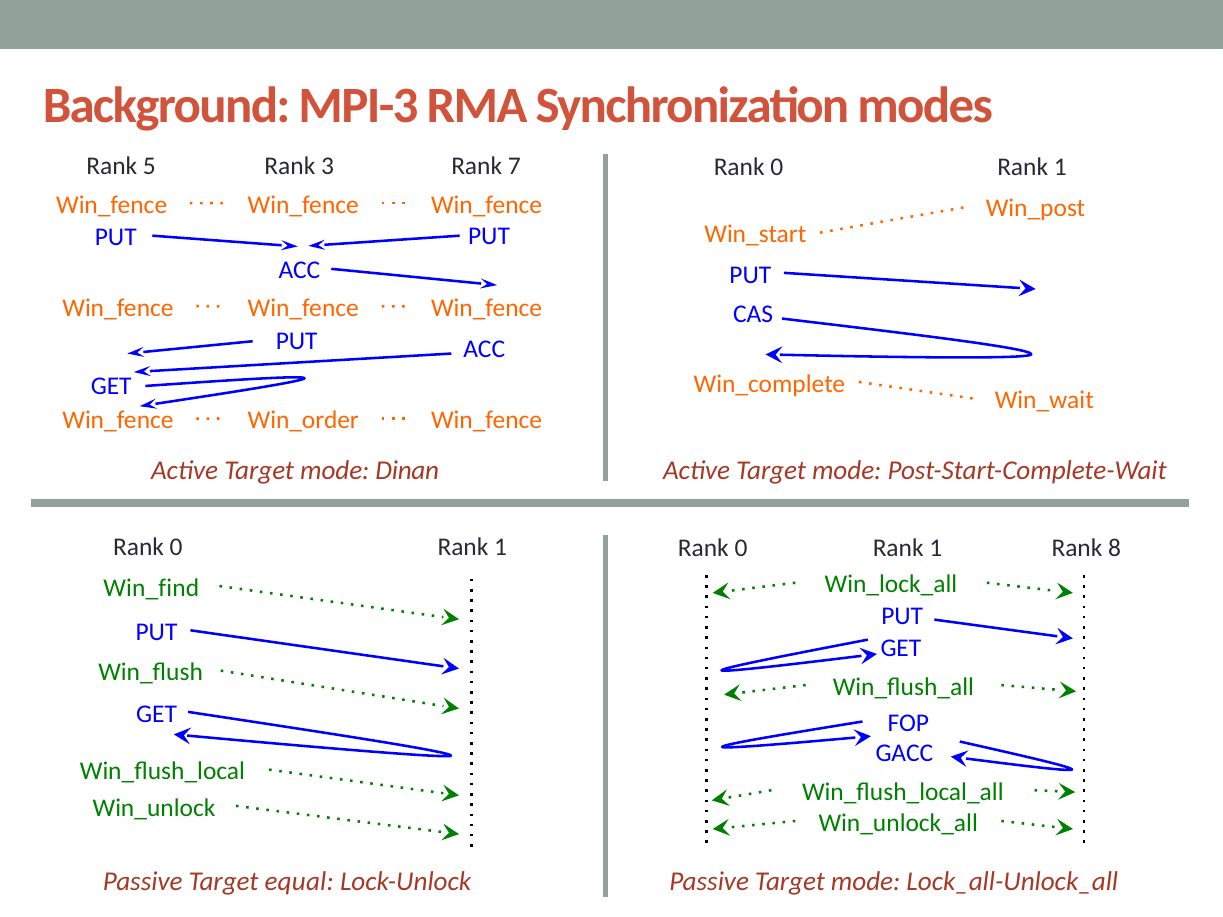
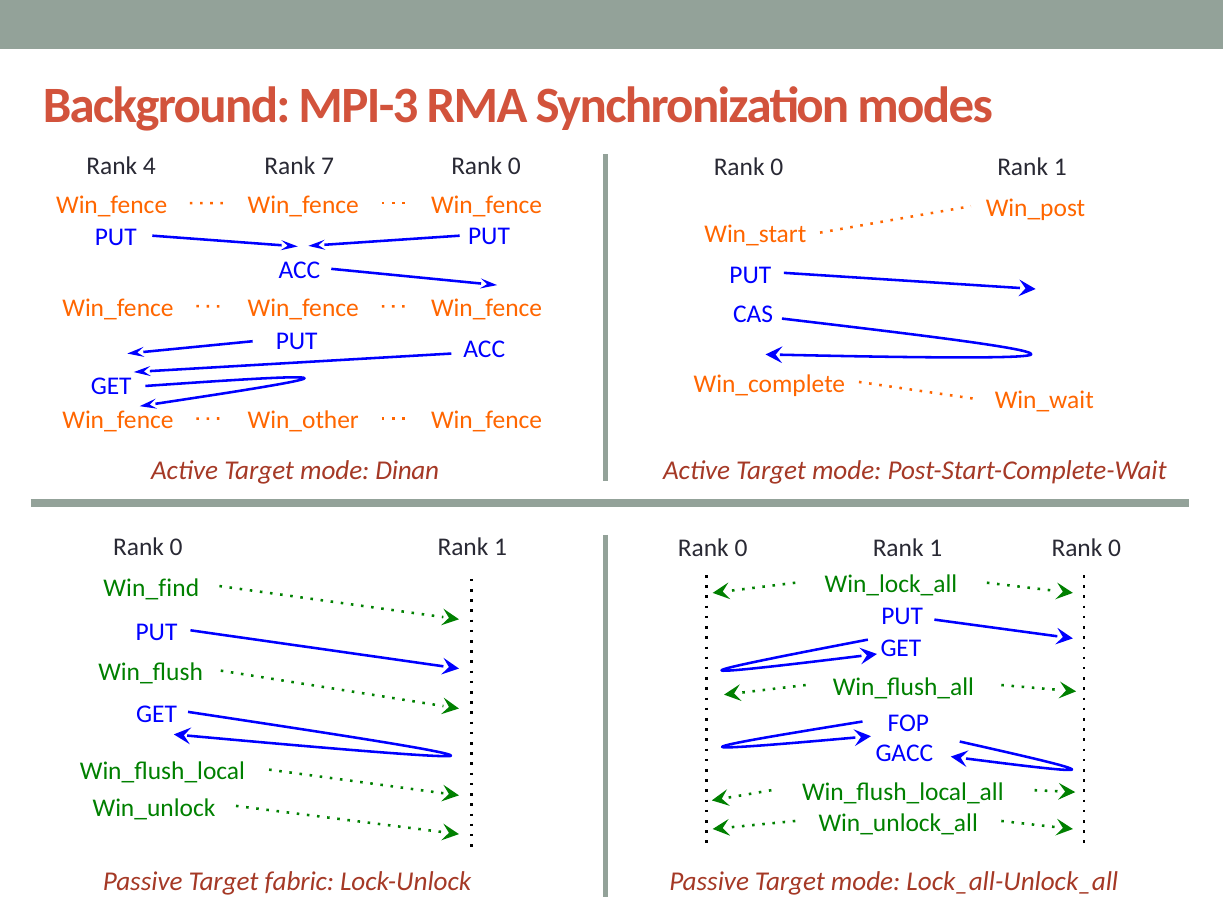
5: 5 -> 4
3: 3 -> 7
7 at (514, 167): 7 -> 0
Win_order: Win_order -> Win_other
1 Rank 8: 8 -> 0
equal: equal -> fabric
